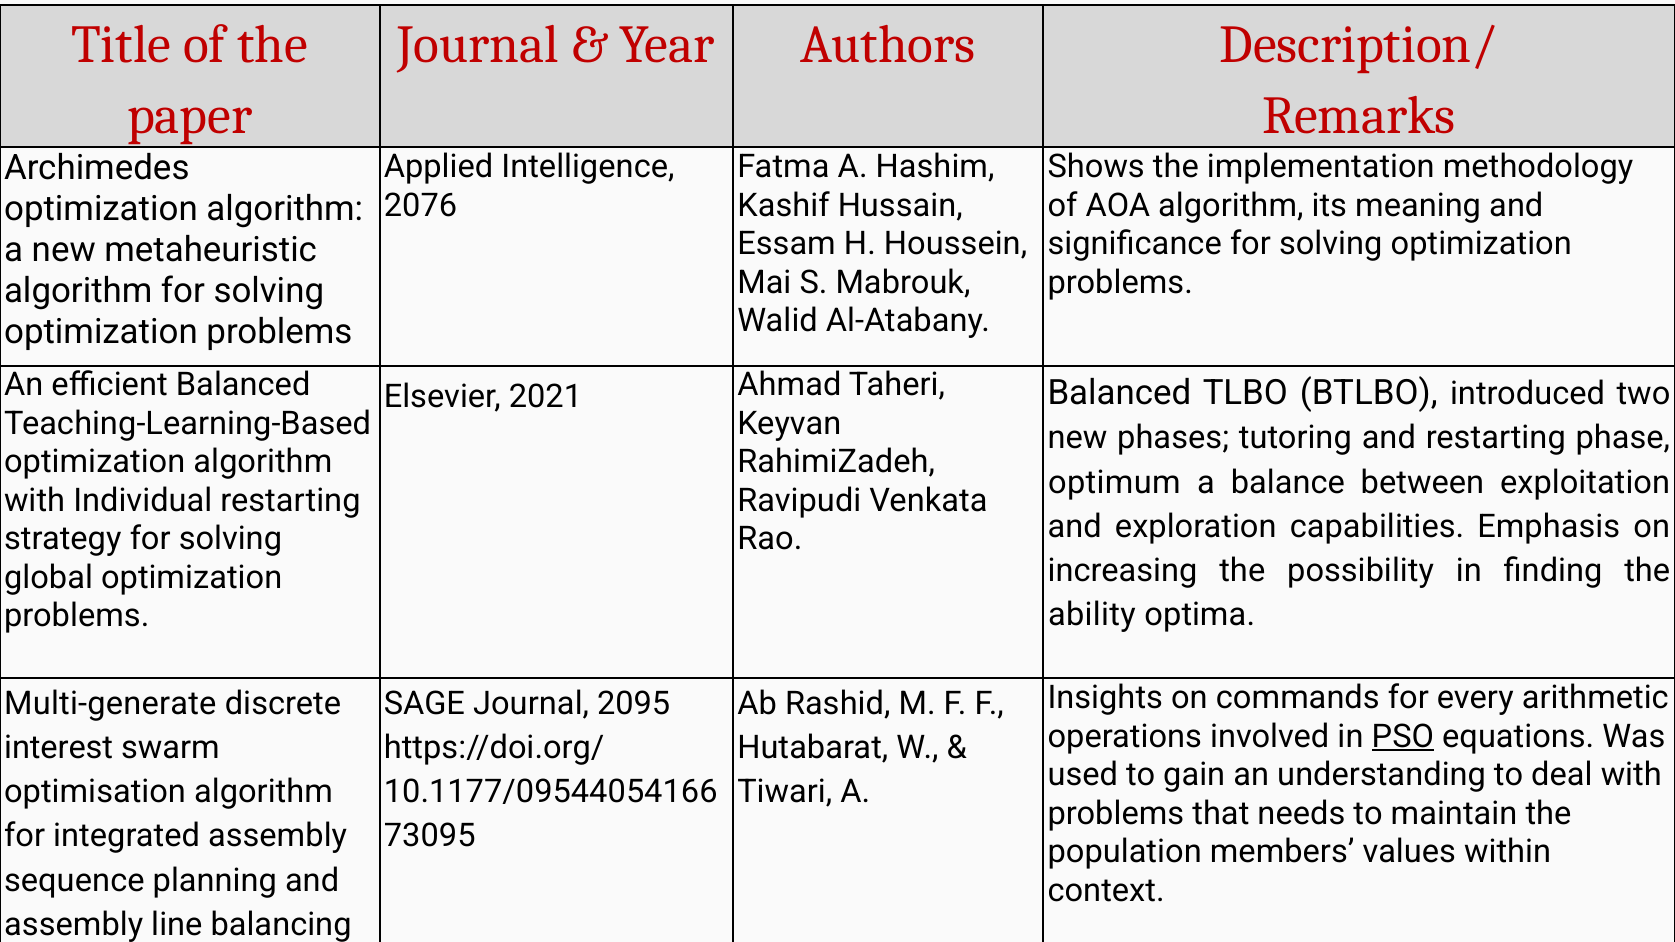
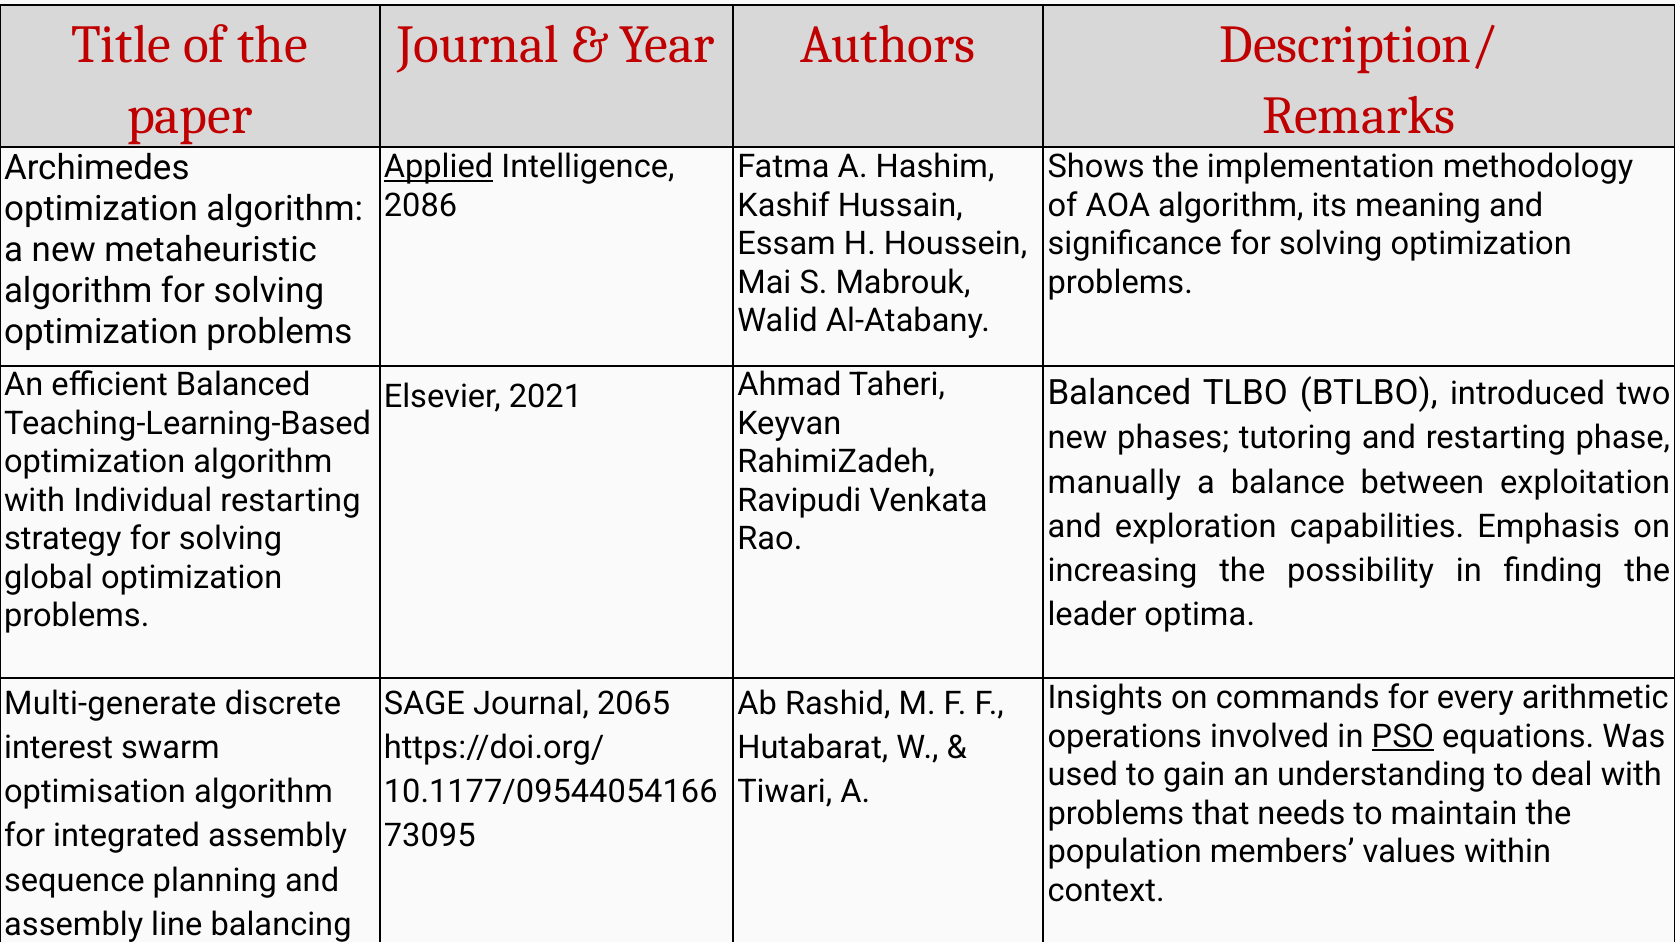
Applied underline: none -> present
2076: 2076 -> 2086
optimum: optimum -> manually
ability: ability -> leader
2095: 2095 -> 2065
